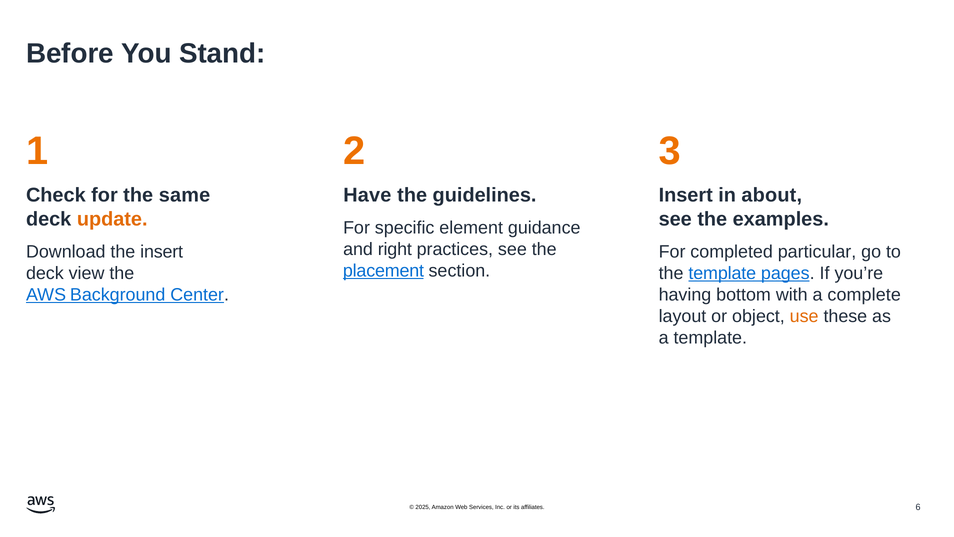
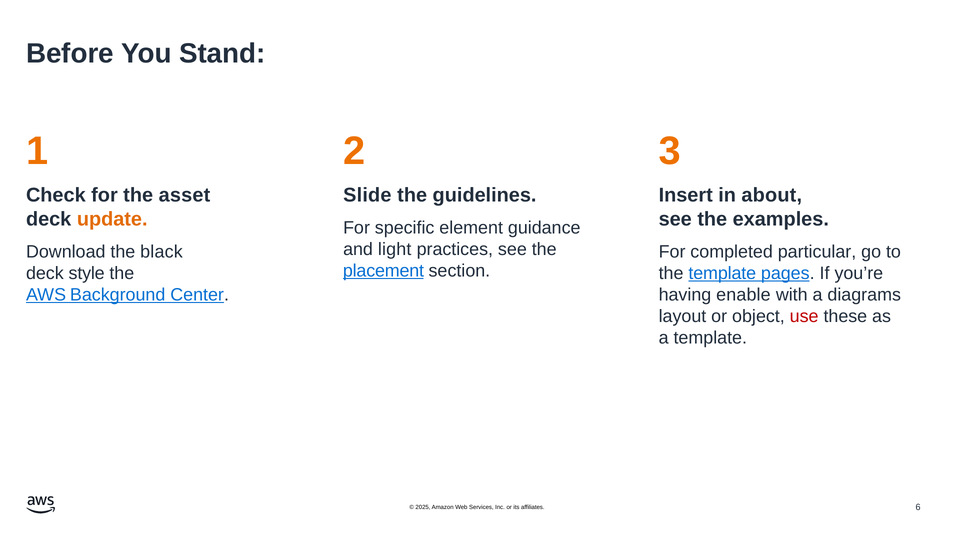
same: same -> asset
Have: Have -> Slide
right: right -> light
the insert: insert -> black
view: view -> style
bottom: bottom -> enable
complete: complete -> diagrams
use colour: orange -> red
